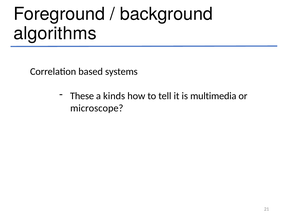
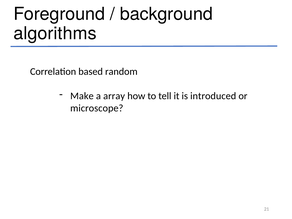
systems: systems -> random
These: These -> Make
kinds: kinds -> array
multimedia: multimedia -> introduced
